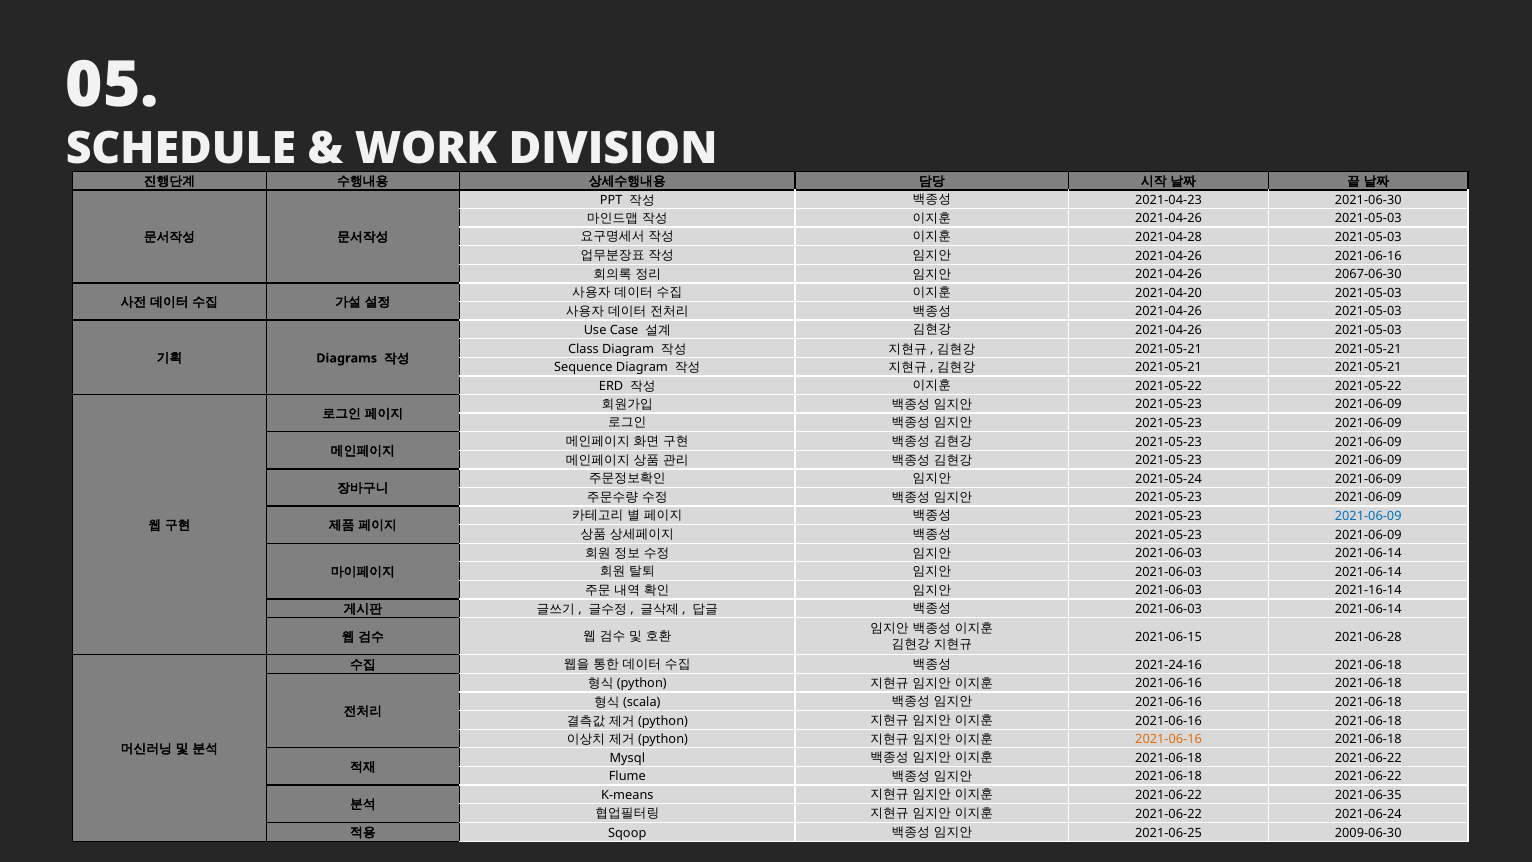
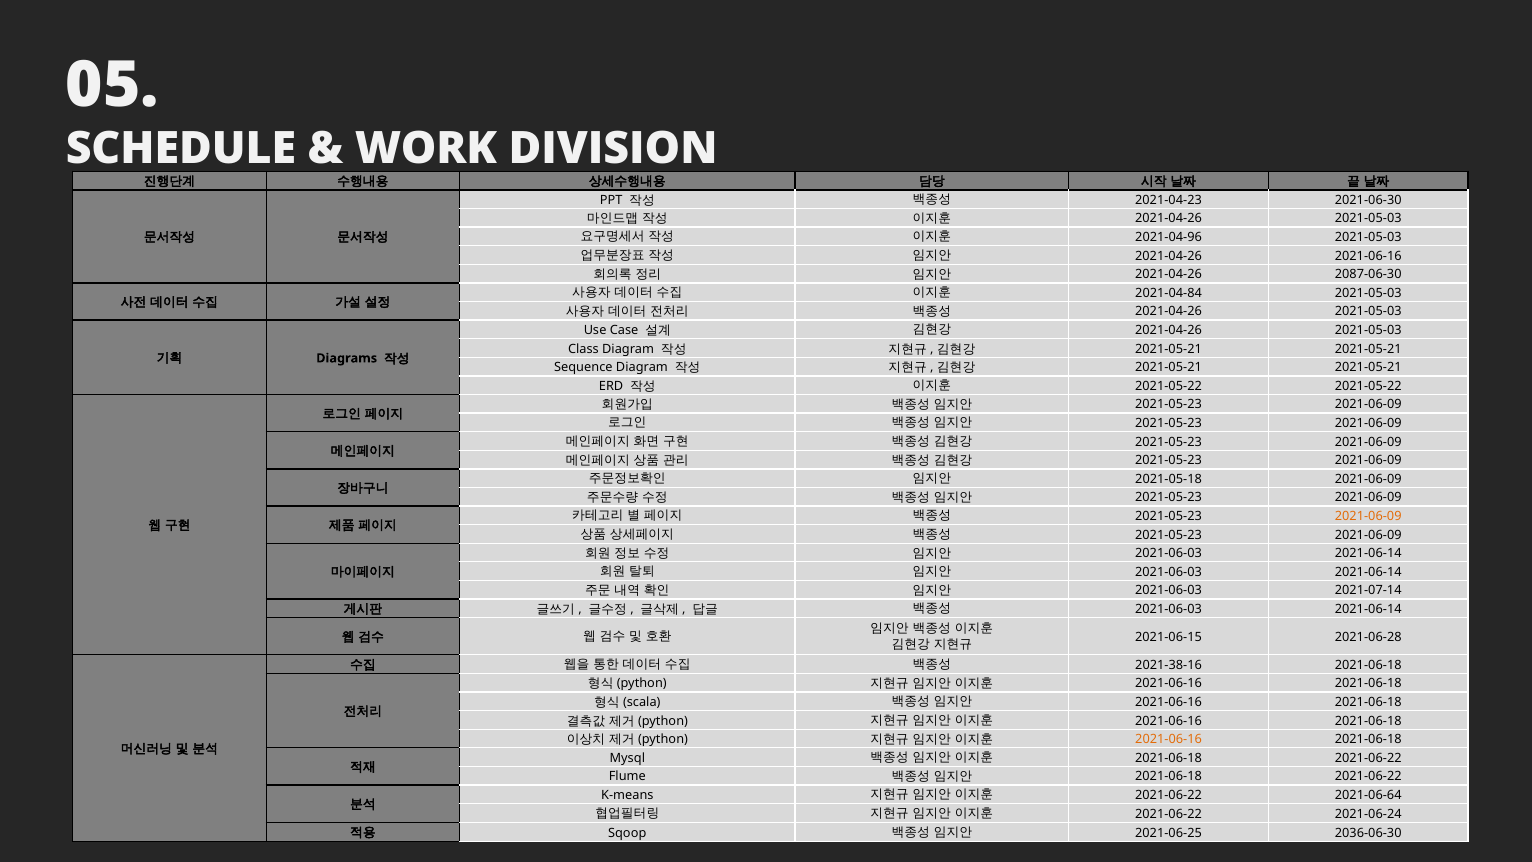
2021-04-28: 2021-04-28 -> 2021-04-96
2067-06-30: 2067-06-30 -> 2087-06-30
2021-04-20: 2021-04-20 -> 2021-04-84
2021-05-24: 2021-05-24 -> 2021-05-18
2021-06-09 at (1368, 516) colour: blue -> orange
2021-16-14: 2021-16-14 -> 2021-07-14
2021-24-16: 2021-24-16 -> 2021-38-16
2021-06-35: 2021-06-35 -> 2021-06-64
2009-06-30: 2009-06-30 -> 2036-06-30
